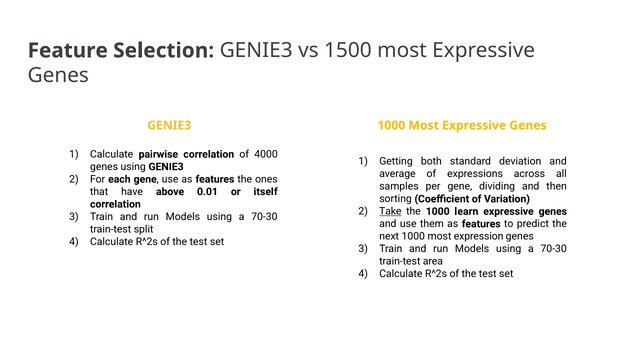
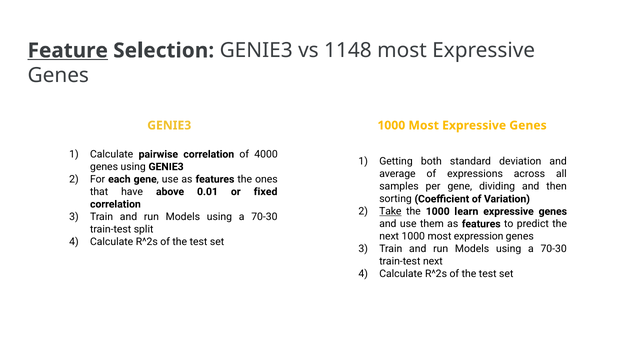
Feature underline: none -> present
1500: 1500 -> 1148
itself: itself -> fixed
train-test area: area -> next
